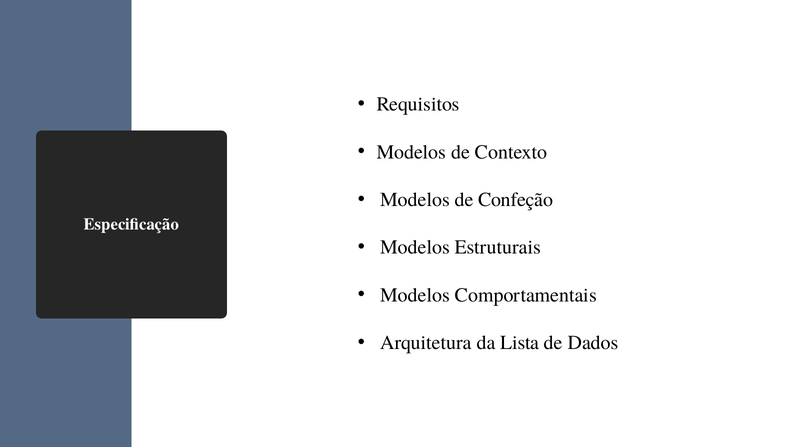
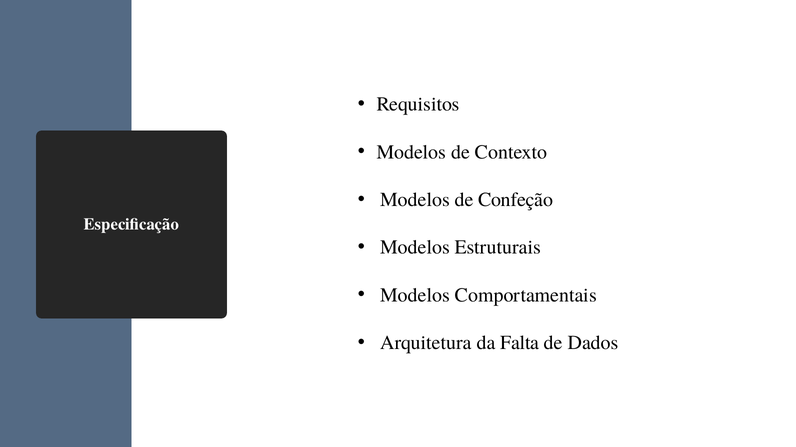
Lista: Lista -> Falta
